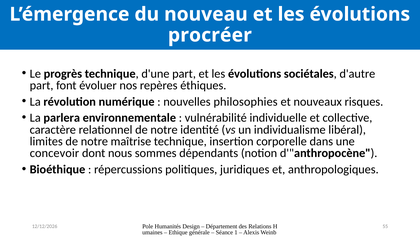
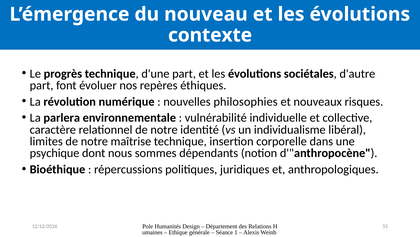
procréer: procréer -> contexte
concevoir: concevoir -> psychique
